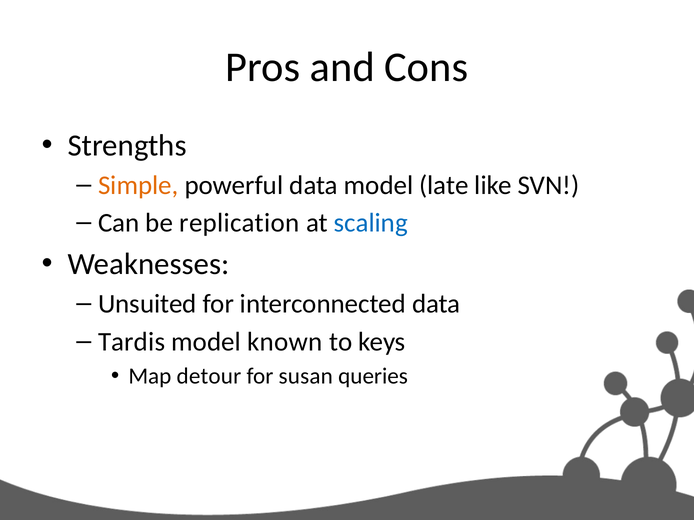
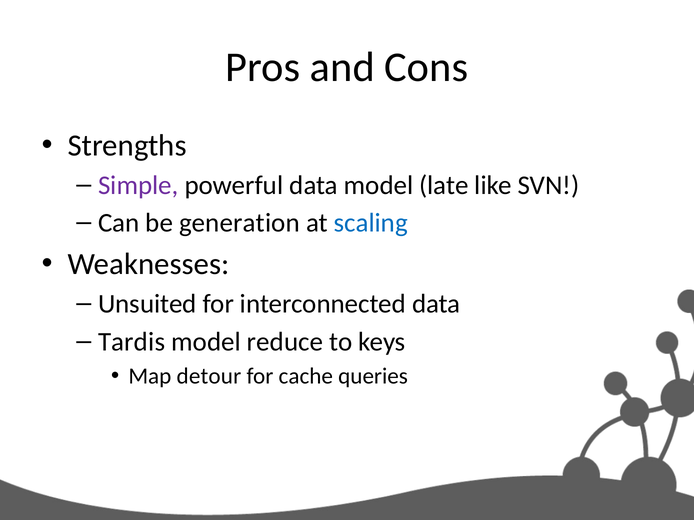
Simple colour: orange -> purple
replication: replication -> generation
known: known -> reduce
susan: susan -> cache
